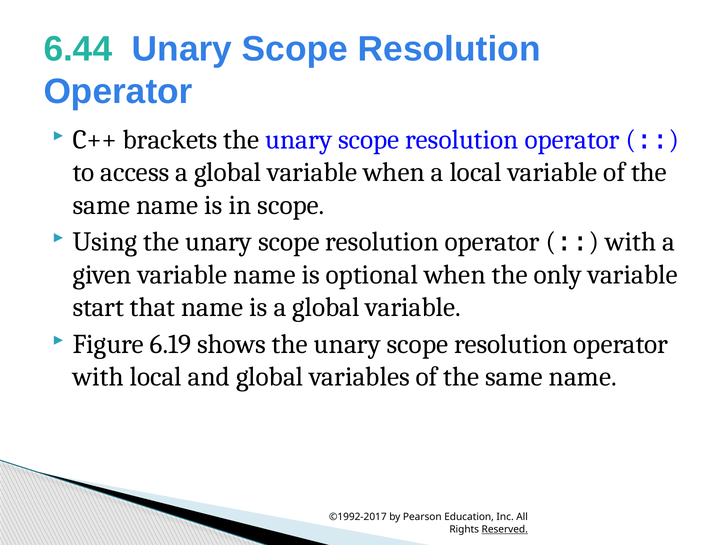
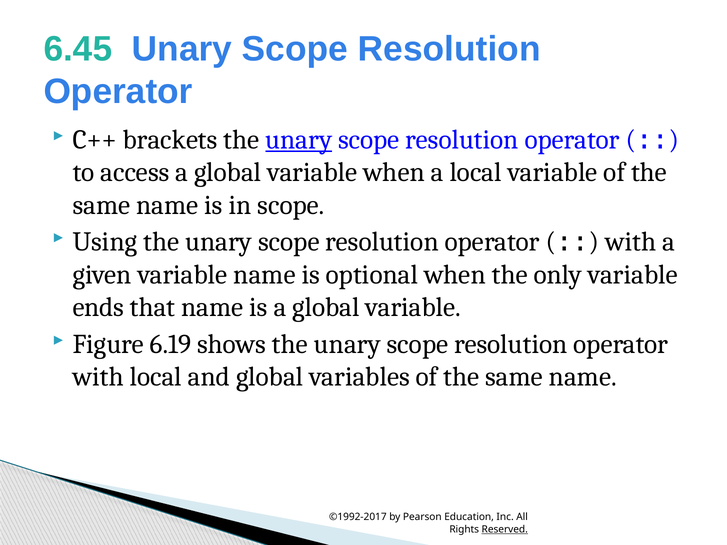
6.44: 6.44 -> 6.45
unary at (299, 140) underline: none -> present
start: start -> ends
